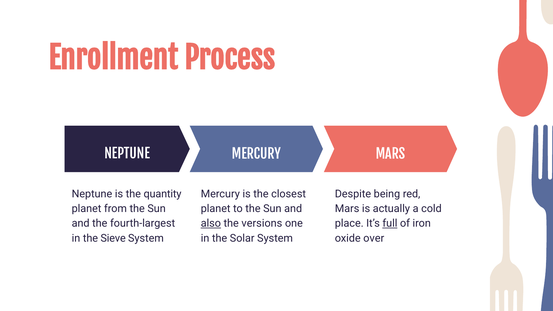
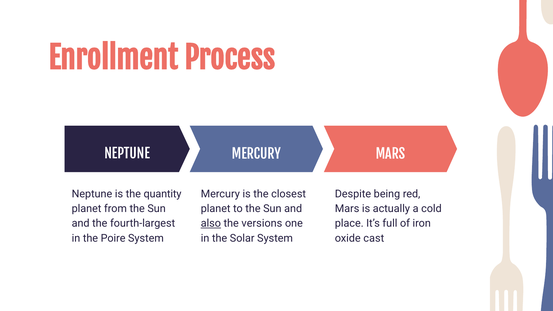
full underline: present -> none
Sieve: Sieve -> Poire
over: over -> cast
